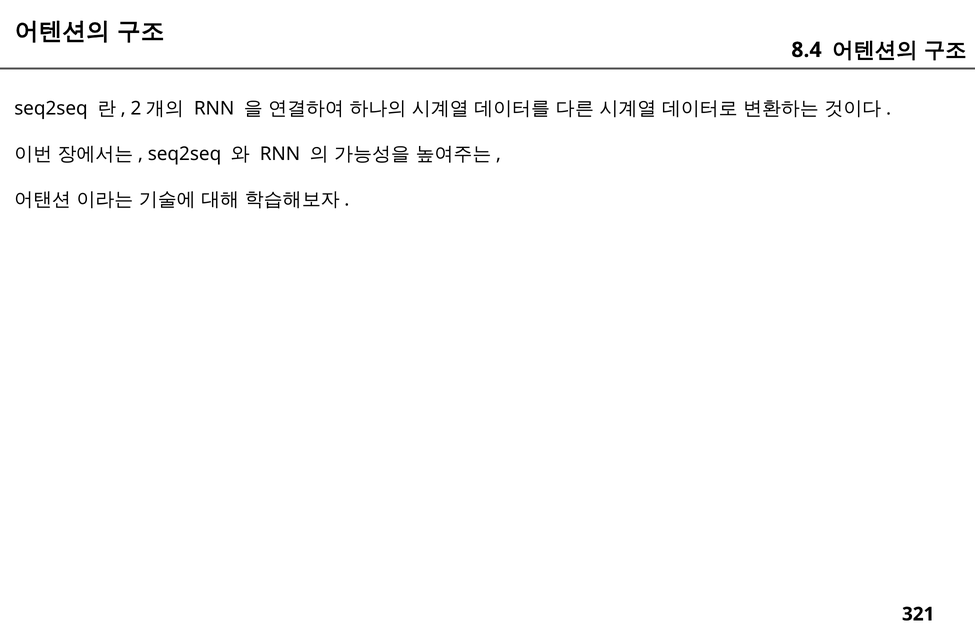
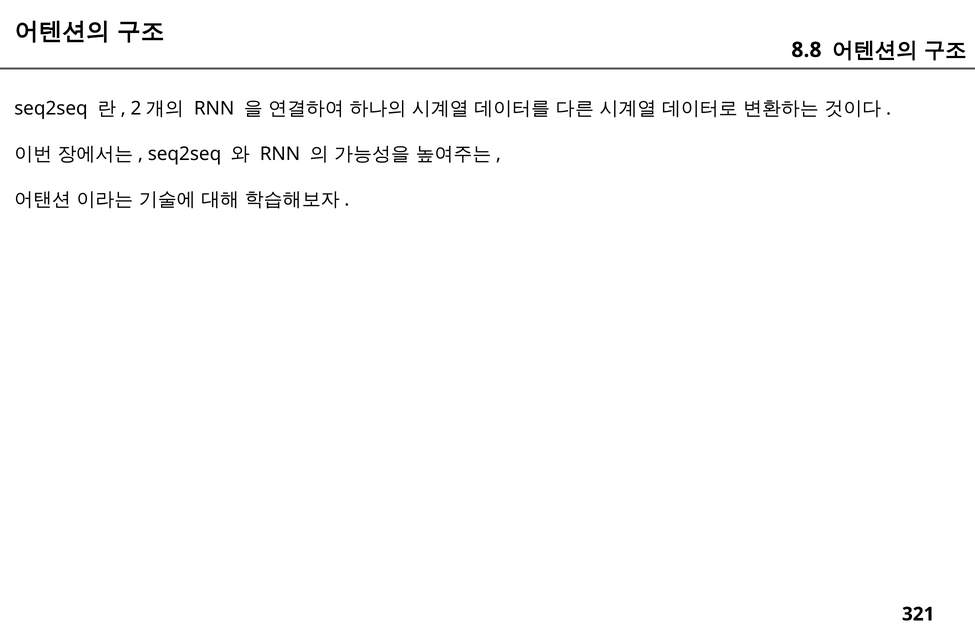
8.4: 8.4 -> 8.8
